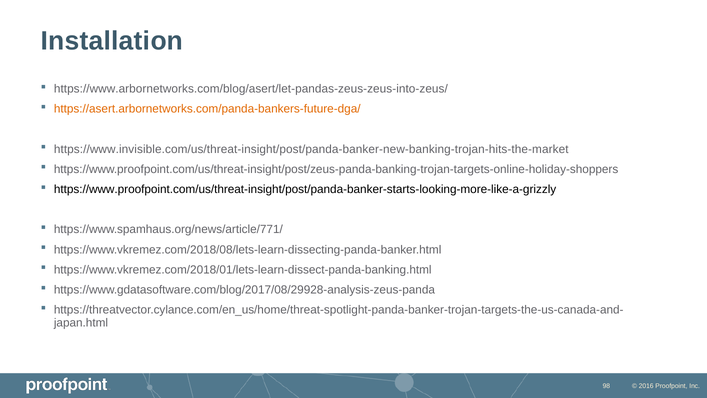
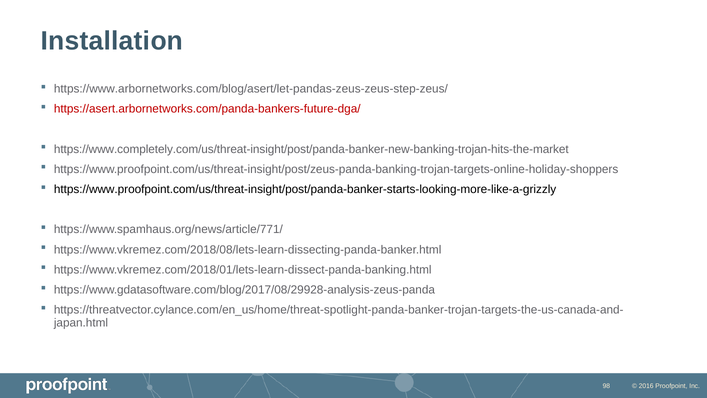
https://www.arbornetworks.com/blog/asert/let-pandas-zeus-zeus-into-zeus/: https://www.arbornetworks.com/blog/asert/let-pandas-zeus-zeus-into-zeus/ -> https://www.arbornetworks.com/blog/asert/let-pandas-zeus-zeus-step-zeus/
https://asert.arbornetworks.com/panda-bankers-future-dga/ colour: orange -> red
https://www.invisible.com/us/threat-insight/post/panda-banker-new-banking-trojan-hits-the-market: https://www.invisible.com/us/threat-insight/post/panda-banker-new-banking-trojan-hits-the-market -> https://www.completely.com/us/threat-insight/post/panda-banker-new-banking-trojan-hits-the-market
